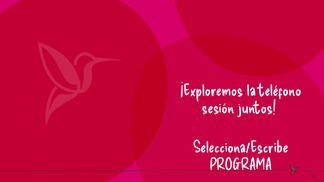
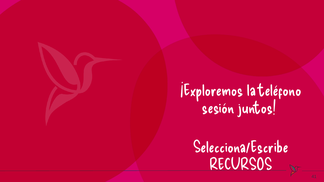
PROGRAMA: PROGRAMA -> RECURSOS
